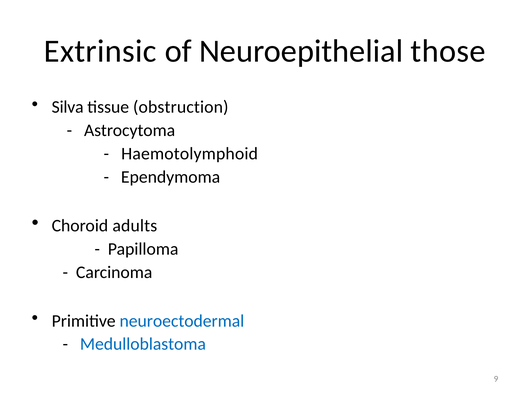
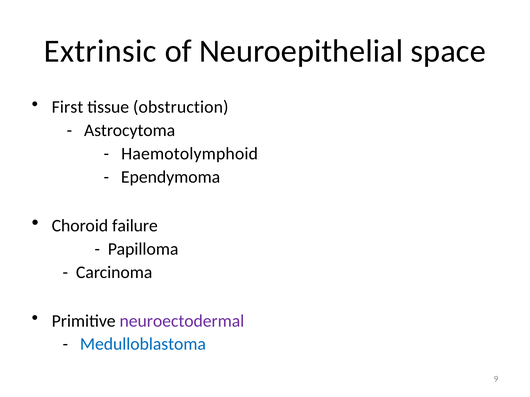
those: those -> space
Silva: Silva -> First
adults: adults -> failure
neuroectodermal colour: blue -> purple
